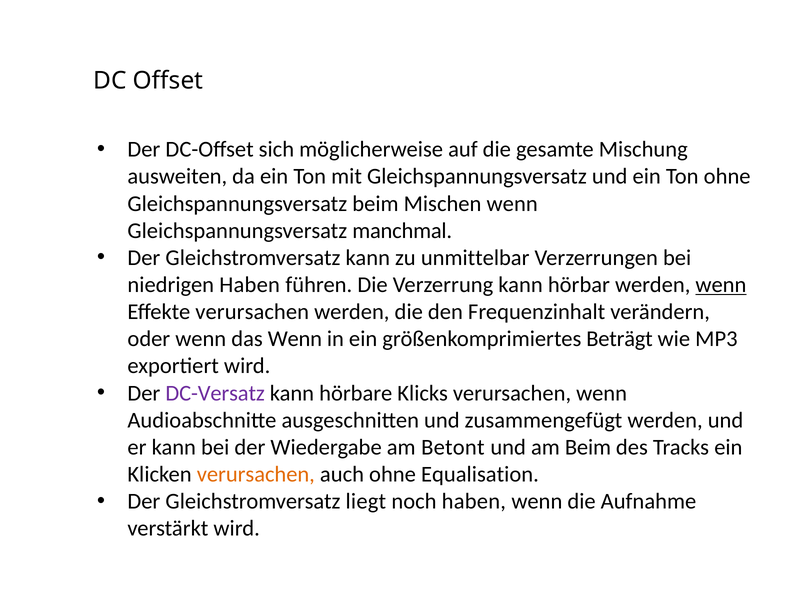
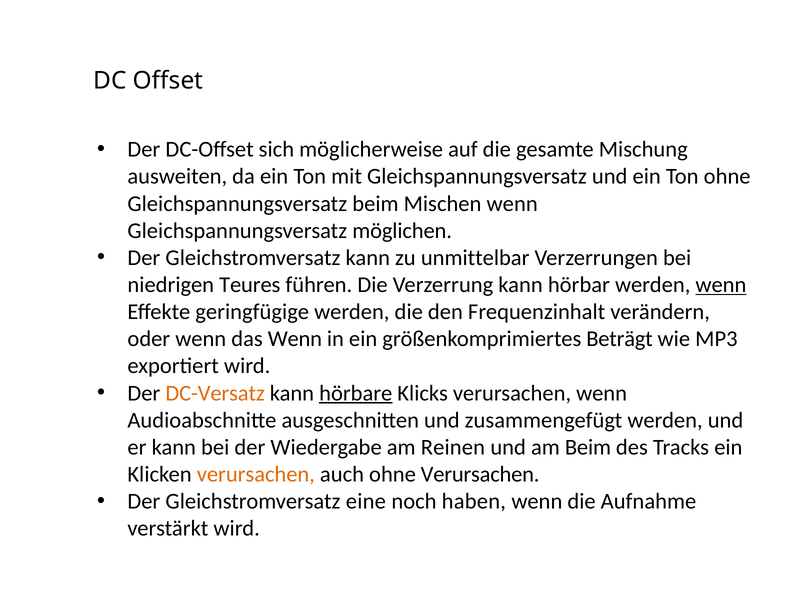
manchmal: manchmal -> möglichen
niedrigen Haben: Haben -> Teures
Effekte verursachen: verursachen -> geringfügige
DC-Versatz colour: purple -> orange
hörbare underline: none -> present
Betont: Betont -> Reinen
ohne Equalisation: Equalisation -> Verursachen
liegt: liegt -> eine
